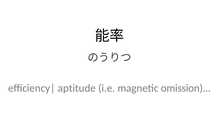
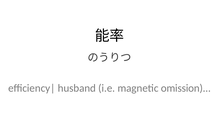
aptitude: aptitude -> husband
